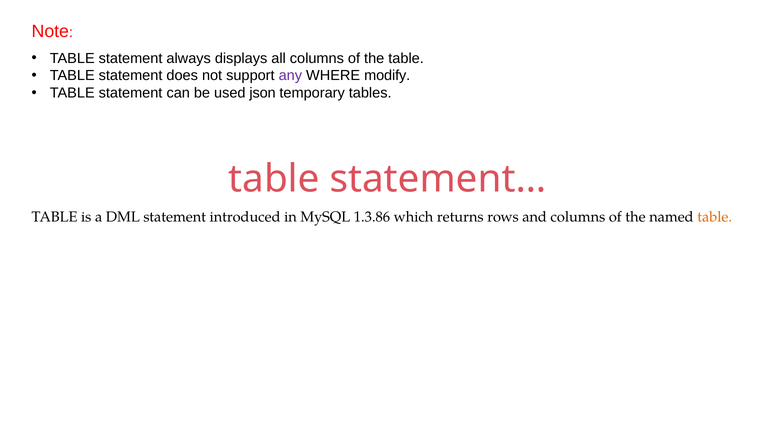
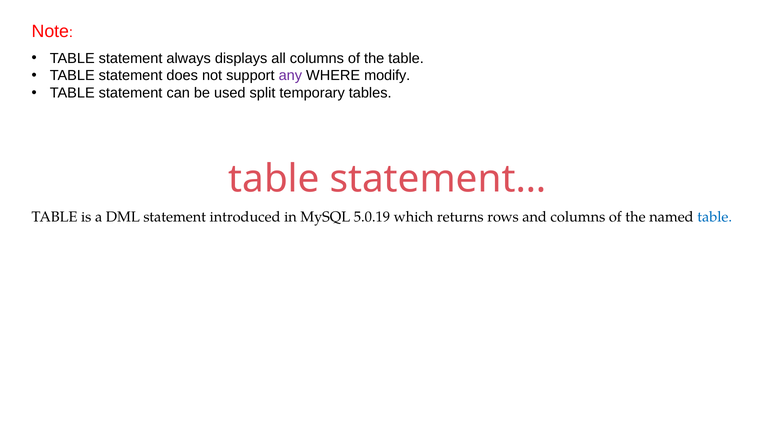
json: json -> split
1.3.86: 1.3.86 -> 5.0.19
table at (715, 217) colour: orange -> blue
